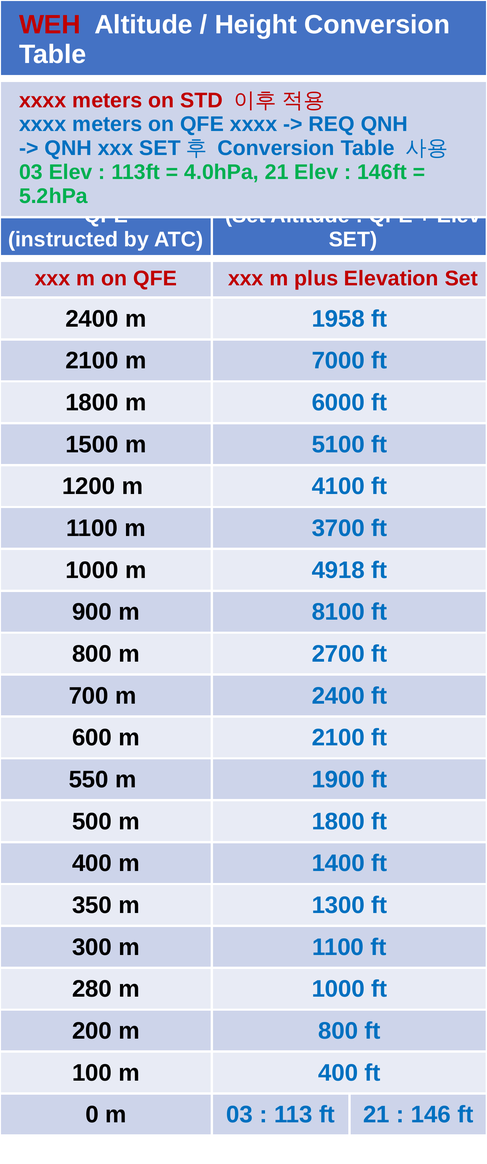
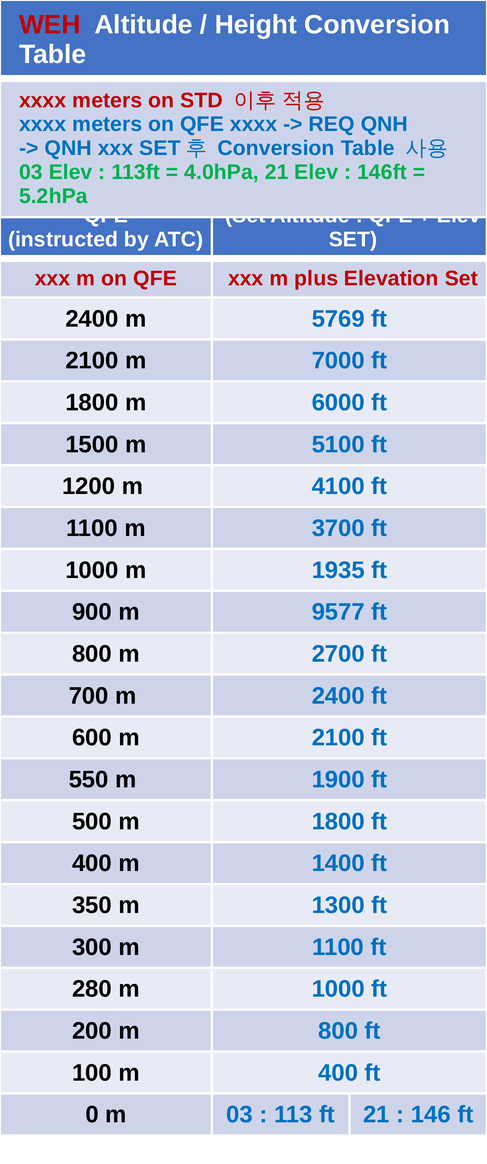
1958: 1958 -> 5769
4918: 4918 -> 1935
8100: 8100 -> 9577
